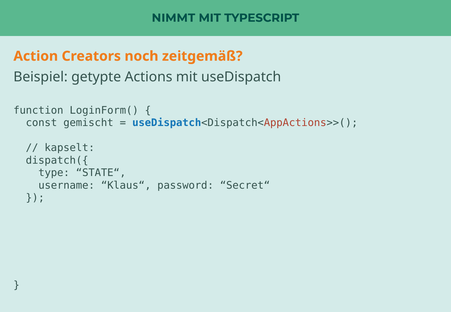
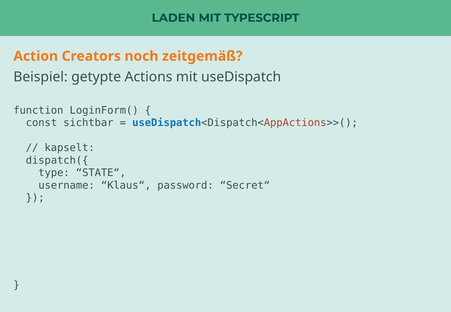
NIMMT: NIMMT -> LADEN
gemischt: gemischt -> sichtbar
